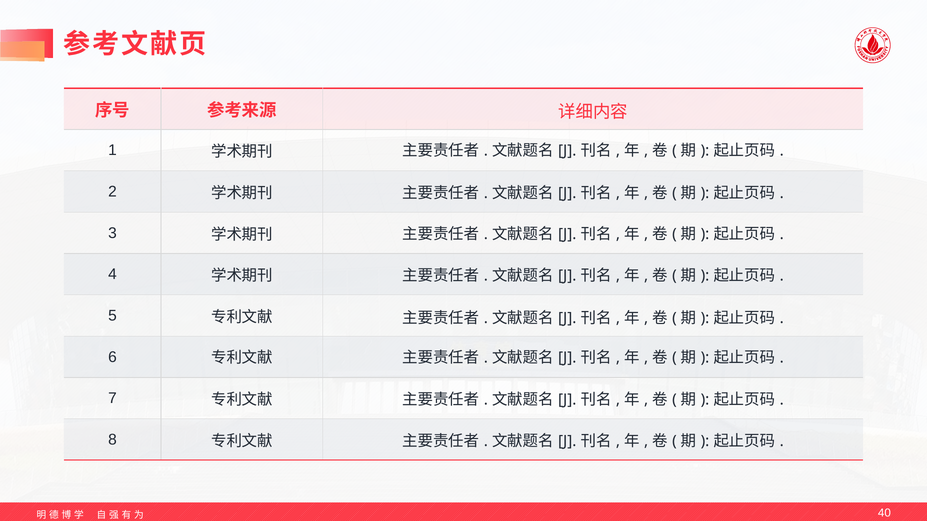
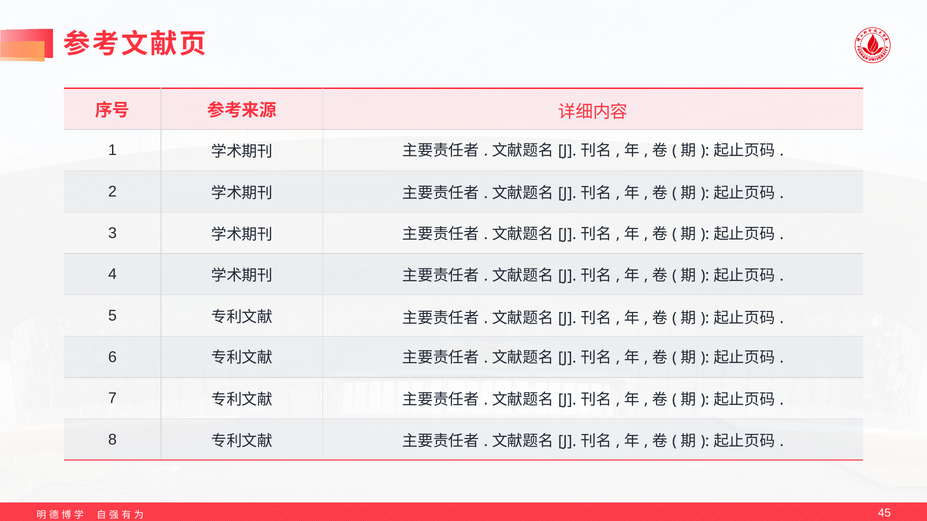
40: 40 -> 45
